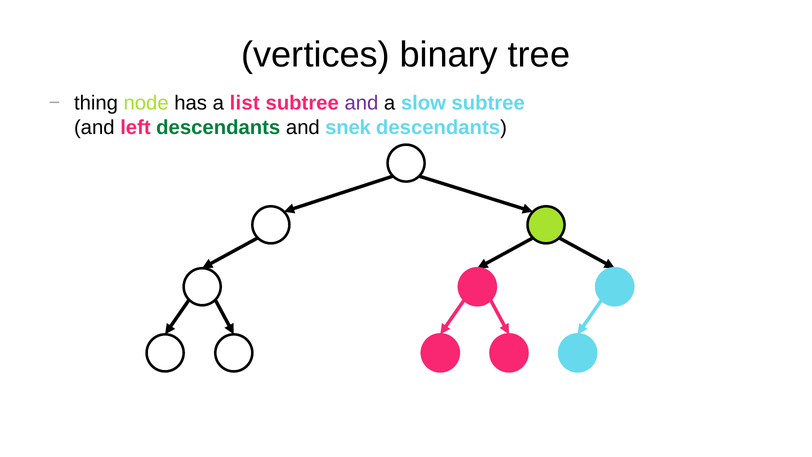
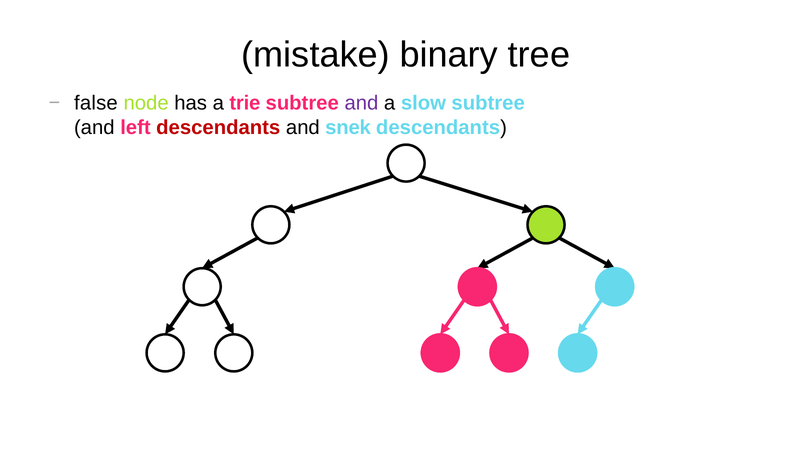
vertices: vertices -> mistake
thing: thing -> false
list: list -> trie
descendants at (218, 128) colour: green -> red
